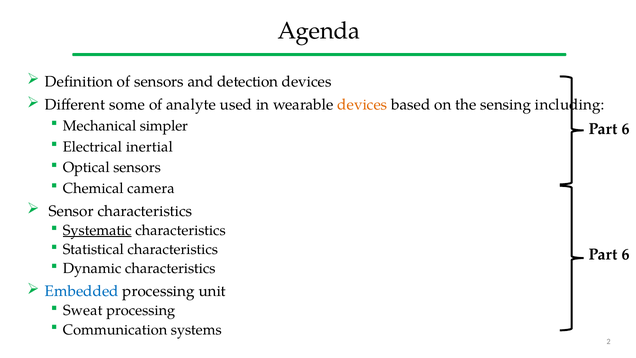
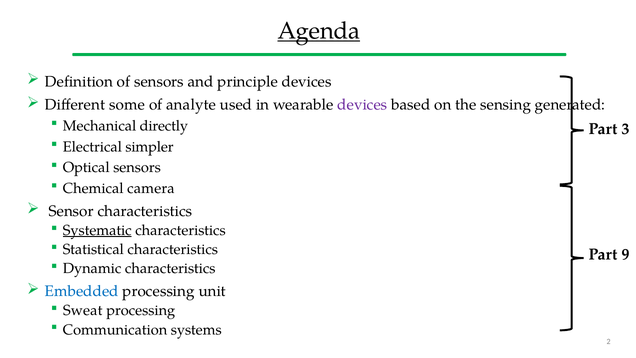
Agenda underline: none -> present
detection: detection -> principle
devices at (362, 105) colour: orange -> purple
including: including -> generated
simpler: simpler -> directly
6 at (626, 129): 6 -> 3
inertial: inertial -> simpler
6 at (626, 255): 6 -> 9
